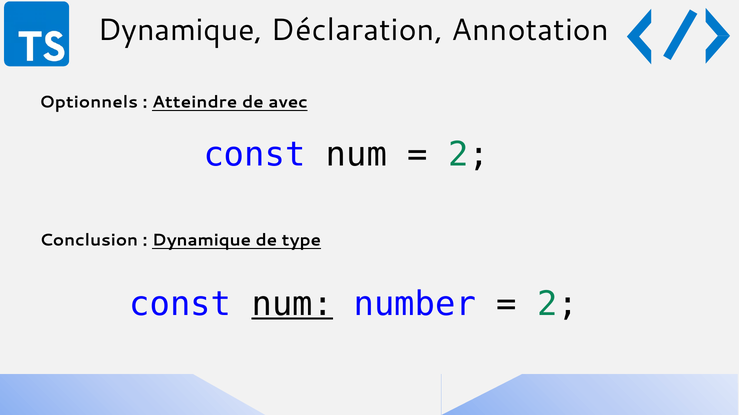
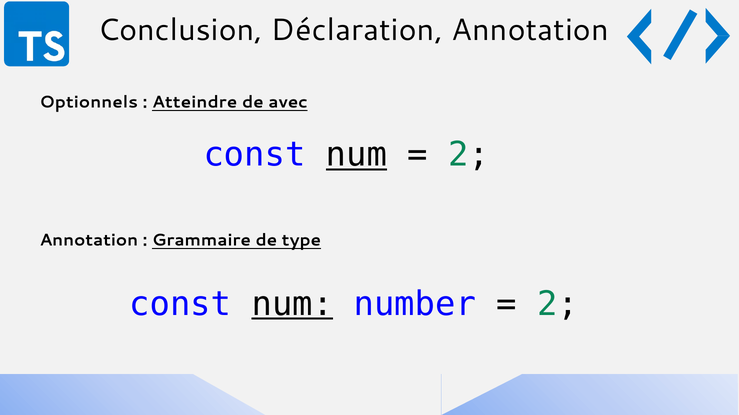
Dynamique at (180, 30): Dynamique -> Conclusion
num at (357, 155) underline: none -> present
Conclusion at (89, 240): Conclusion -> Annotation
Dynamique at (202, 240): Dynamique -> Grammaire
